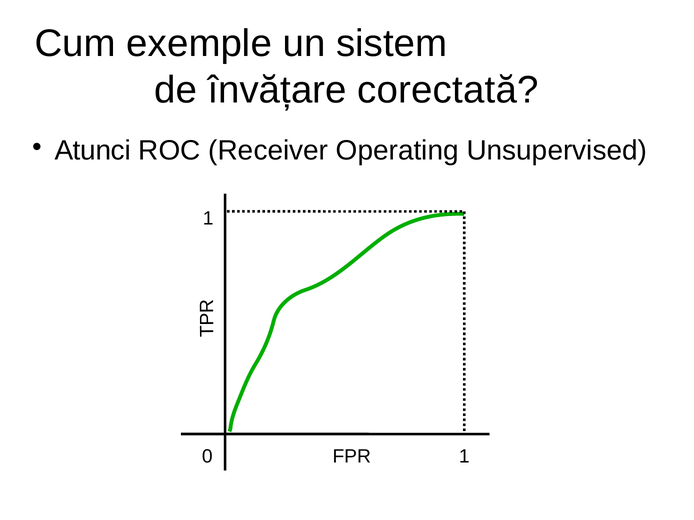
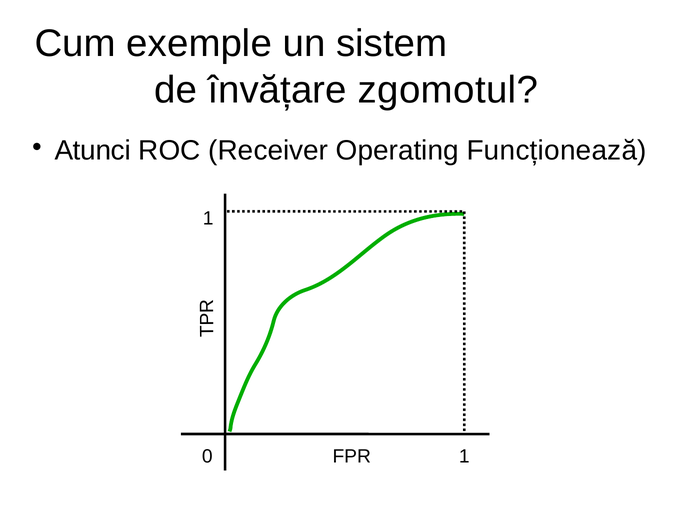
corectată: corectată -> zgomotul
Unsupervised: Unsupervised -> Funcționează
